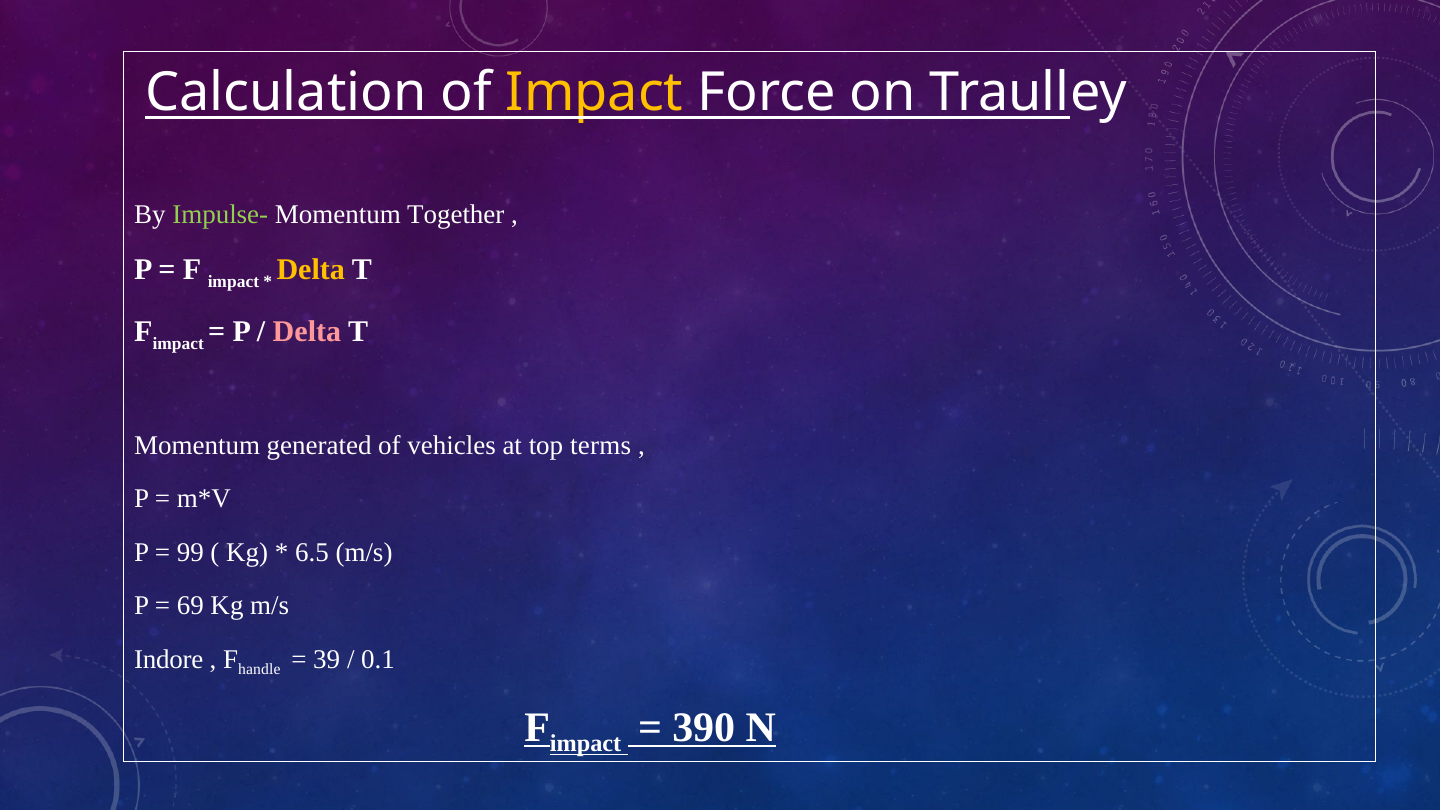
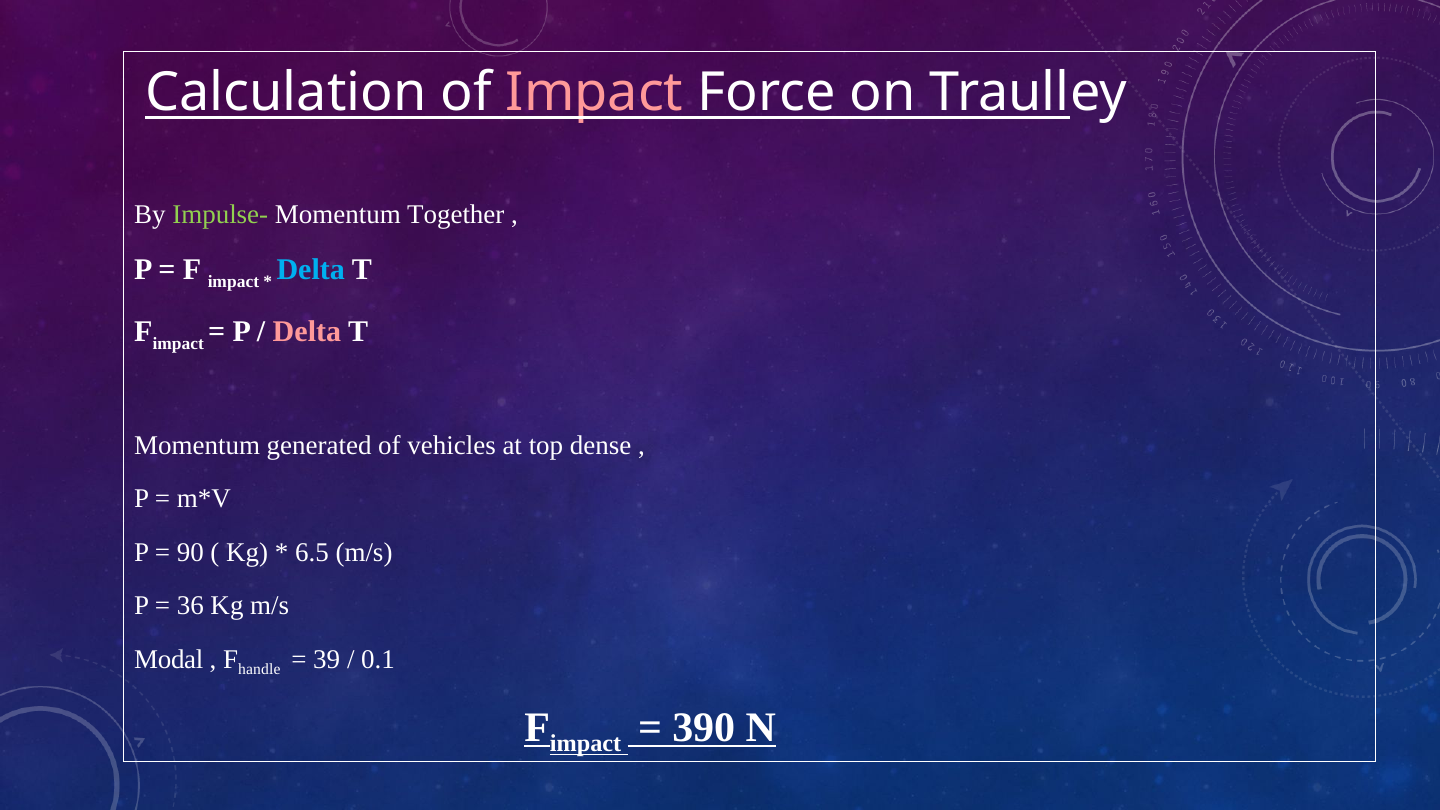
Impact at (595, 93) colour: yellow -> pink
Delta at (311, 270) colour: yellow -> light blue
terms: terms -> dense
99: 99 -> 90
69: 69 -> 36
Indore: Indore -> Modal
